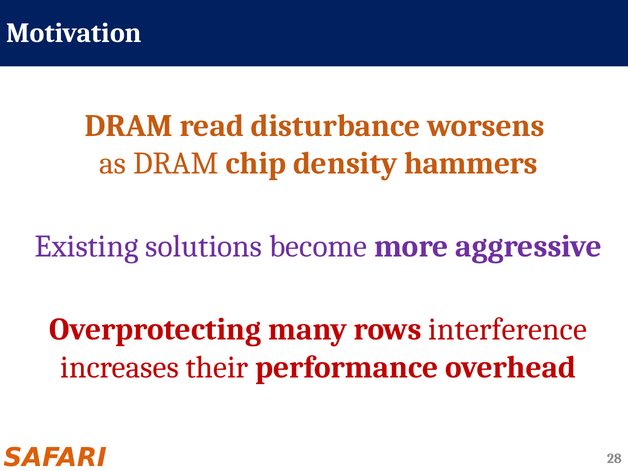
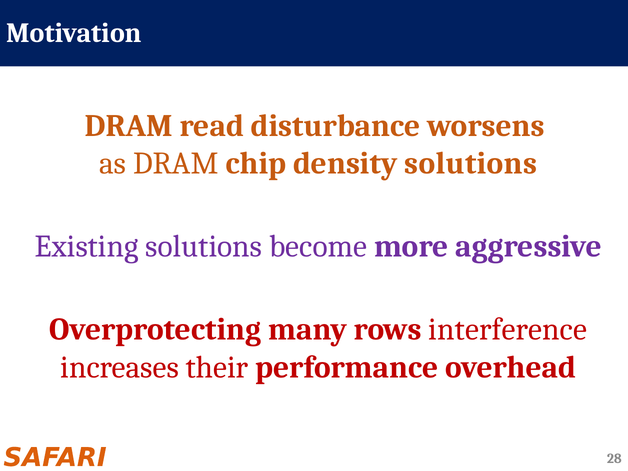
density hammers: hammers -> solutions
